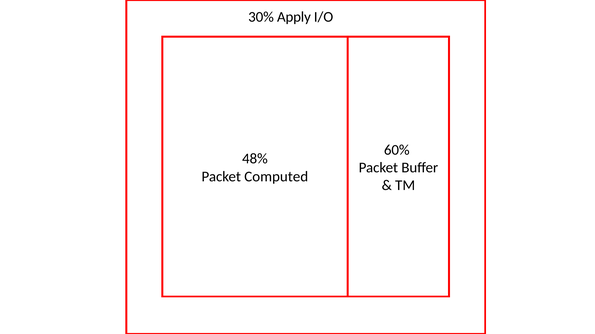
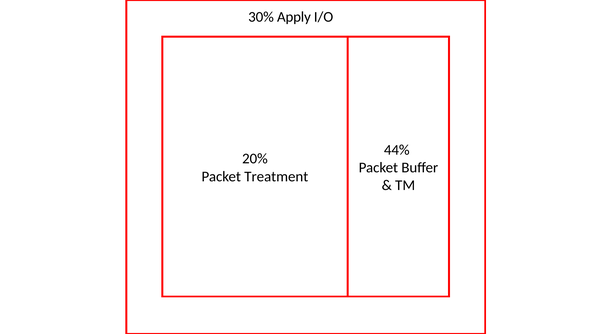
60%: 60% -> 44%
48%: 48% -> 20%
Computed: Computed -> Treatment
